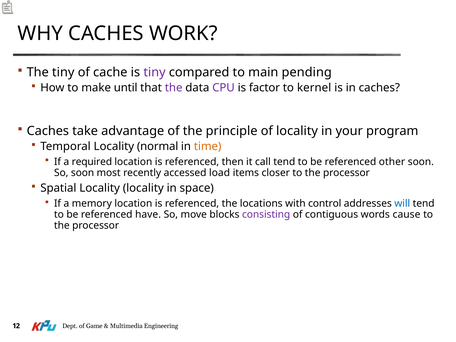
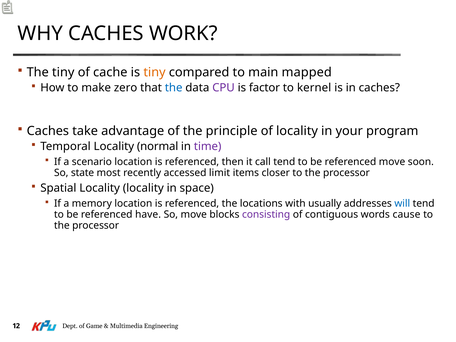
tiny at (154, 72) colour: purple -> orange
pending: pending -> mapped
until: until -> zero
the at (174, 88) colour: purple -> blue
time colour: orange -> purple
required: required -> scenario
referenced other: other -> move
So soon: soon -> state
load: load -> limit
control: control -> usually
